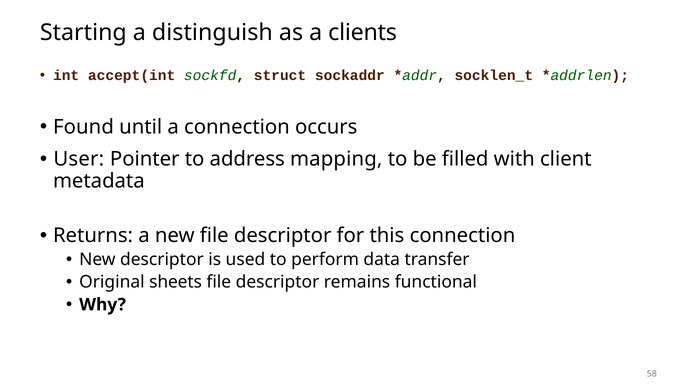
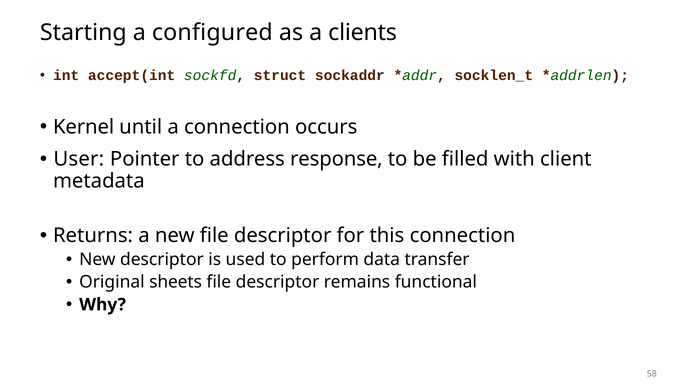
distinguish: distinguish -> configured
Found: Found -> Kernel
mapping: mapping -> response
